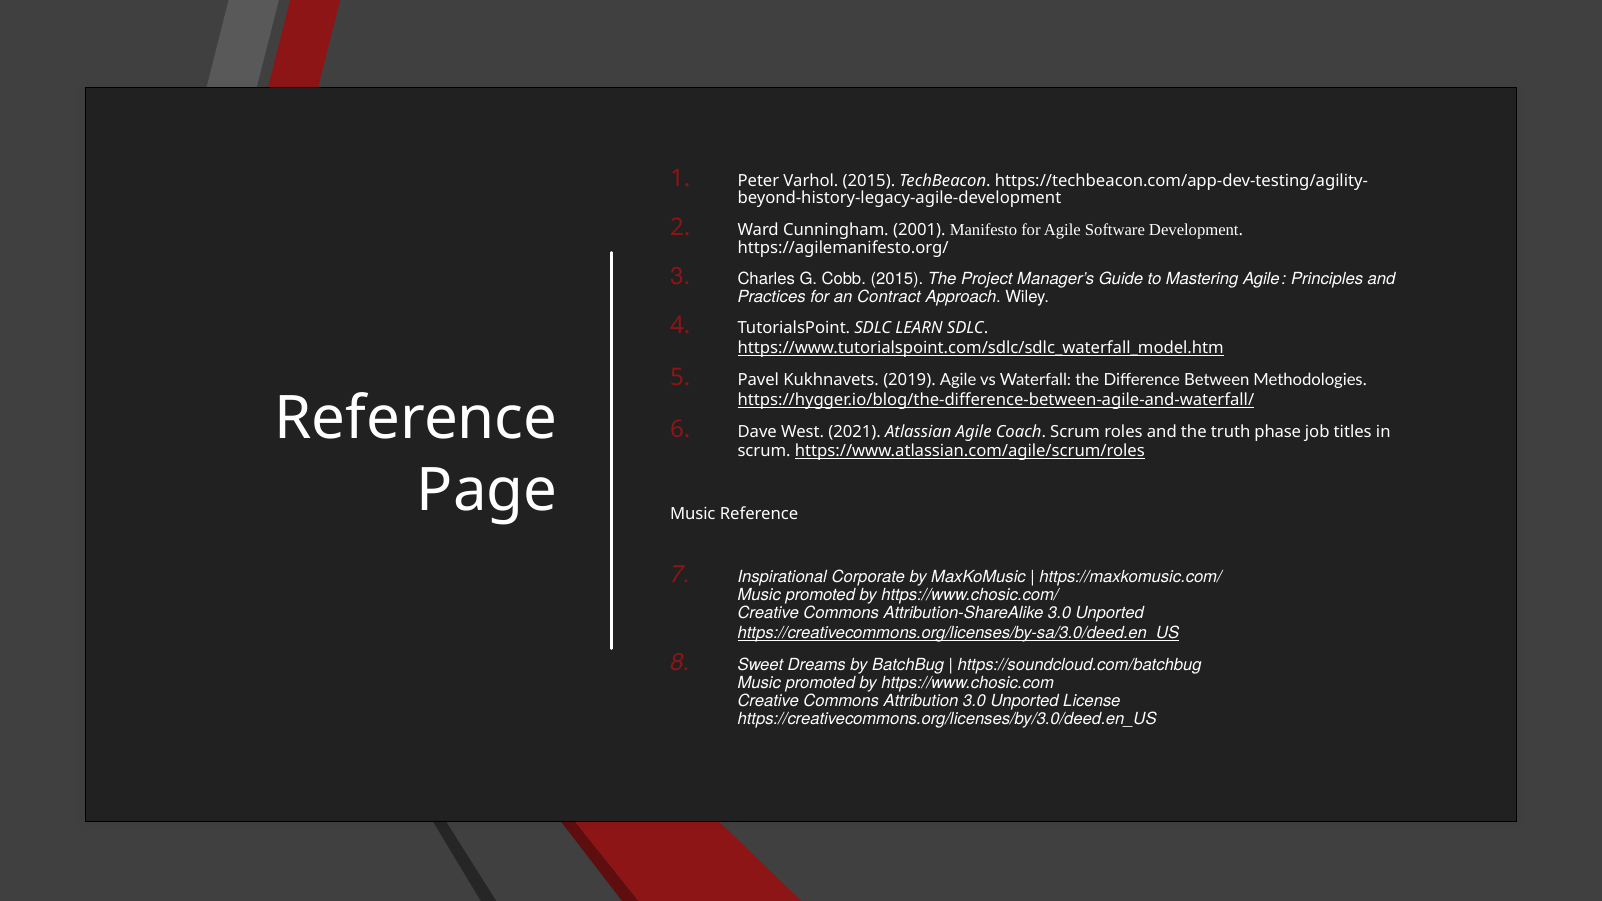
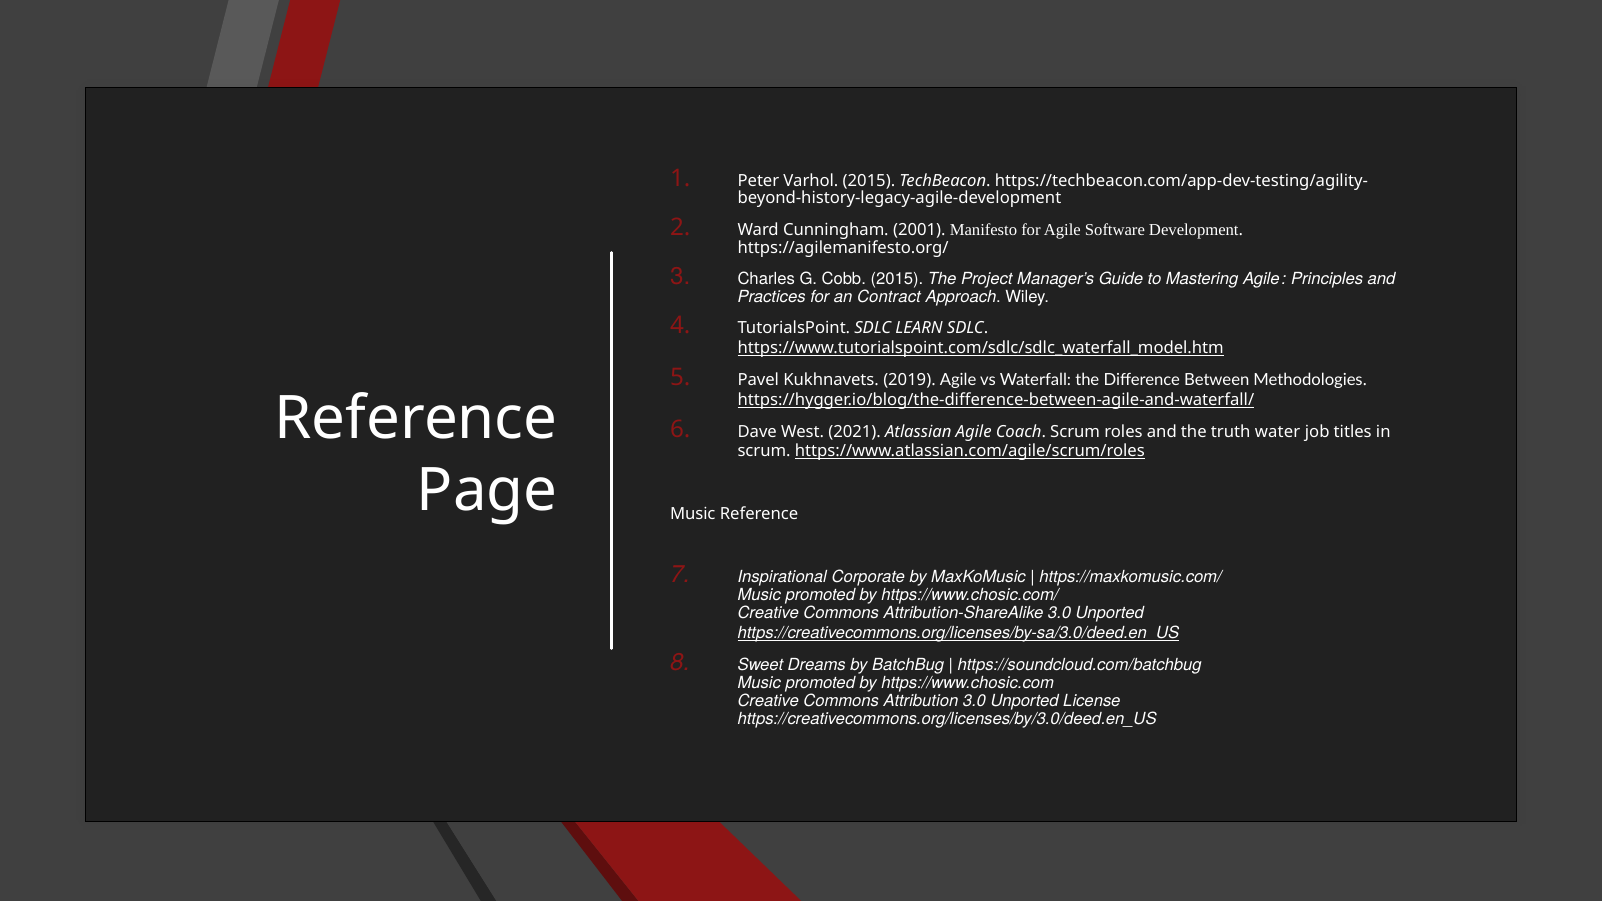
phase: phase -> water
